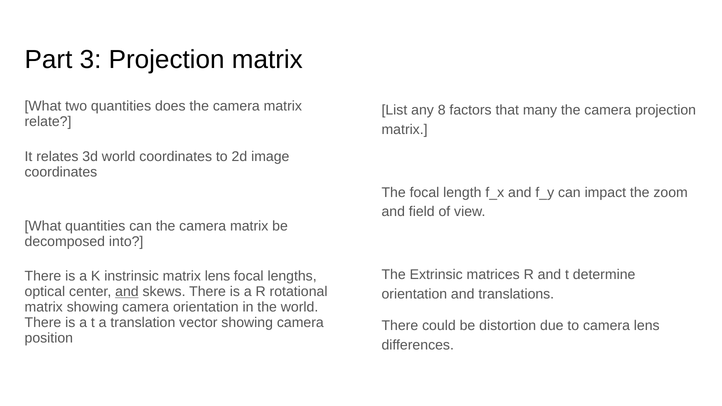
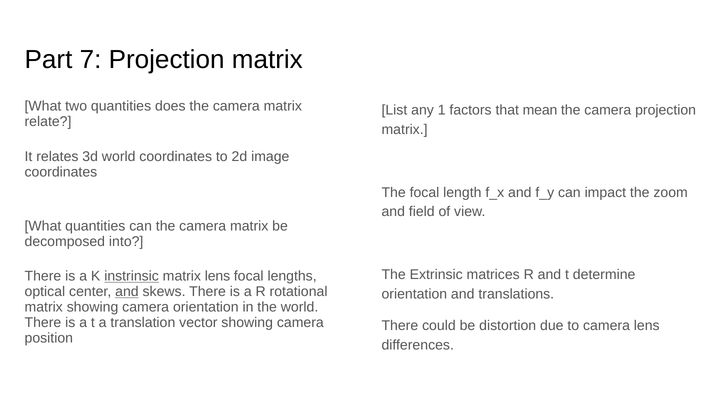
3: 3 -> 7
8: 8 -> 1
many: many -> mean
instrinsic underline: none -> present
